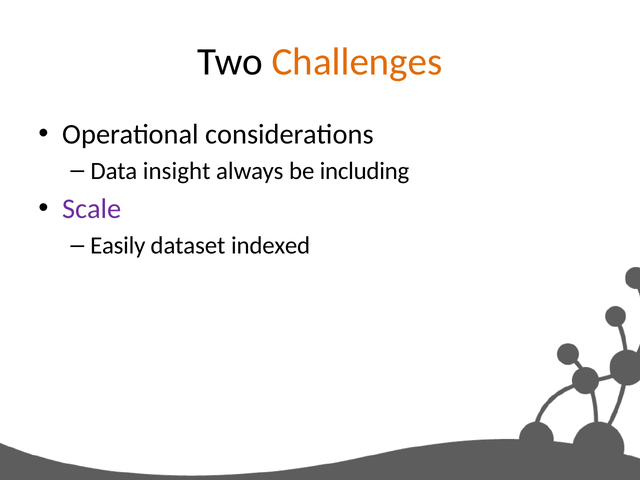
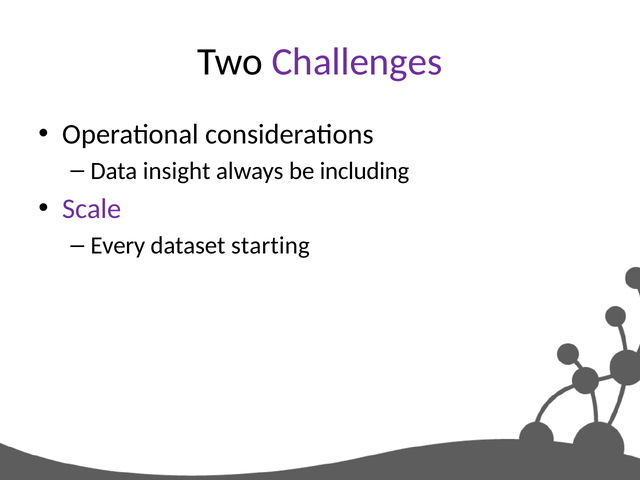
Challenges colour: orange -> purple
Easily: Easily -> Every
indexed: indexed -> starting
